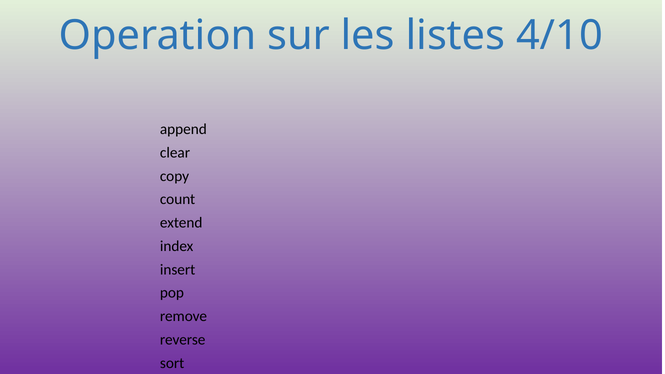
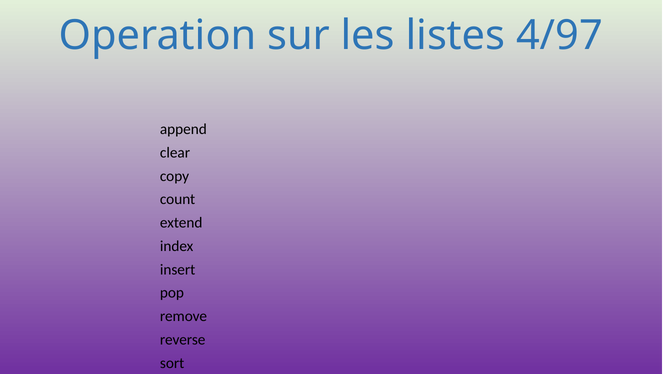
4/10: 4/10 -> 4/97
